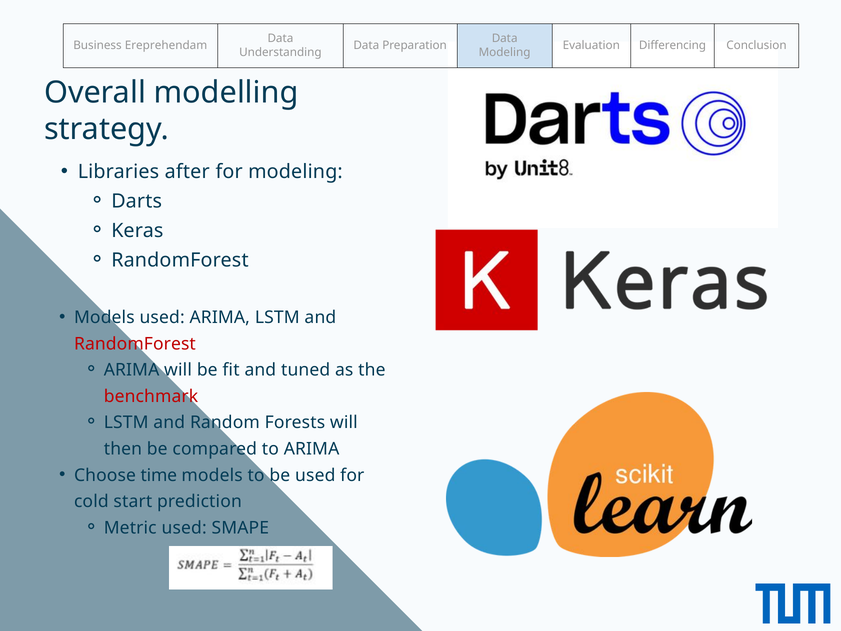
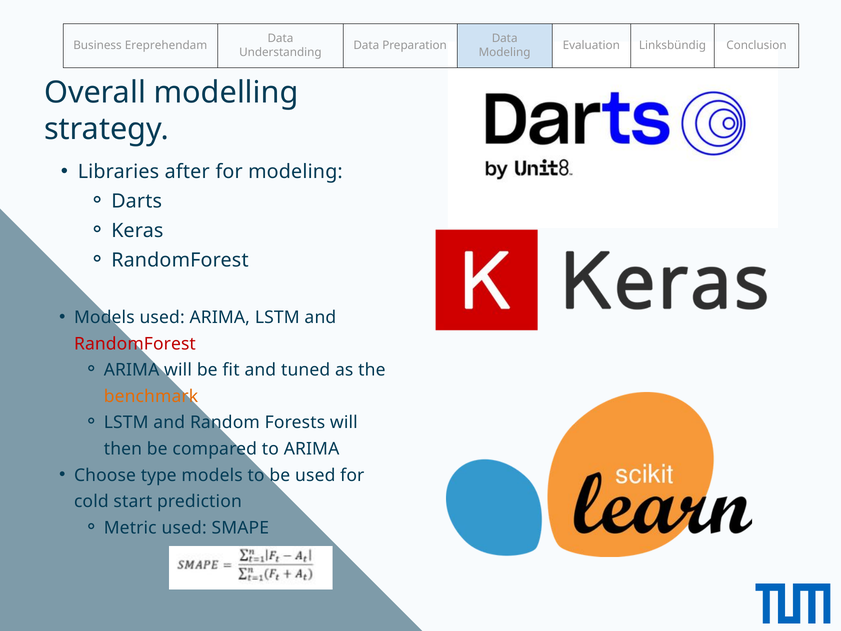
Differencing: Differencing -> Linksbündig
benchmark colour: red -> orange
time: time -> type
